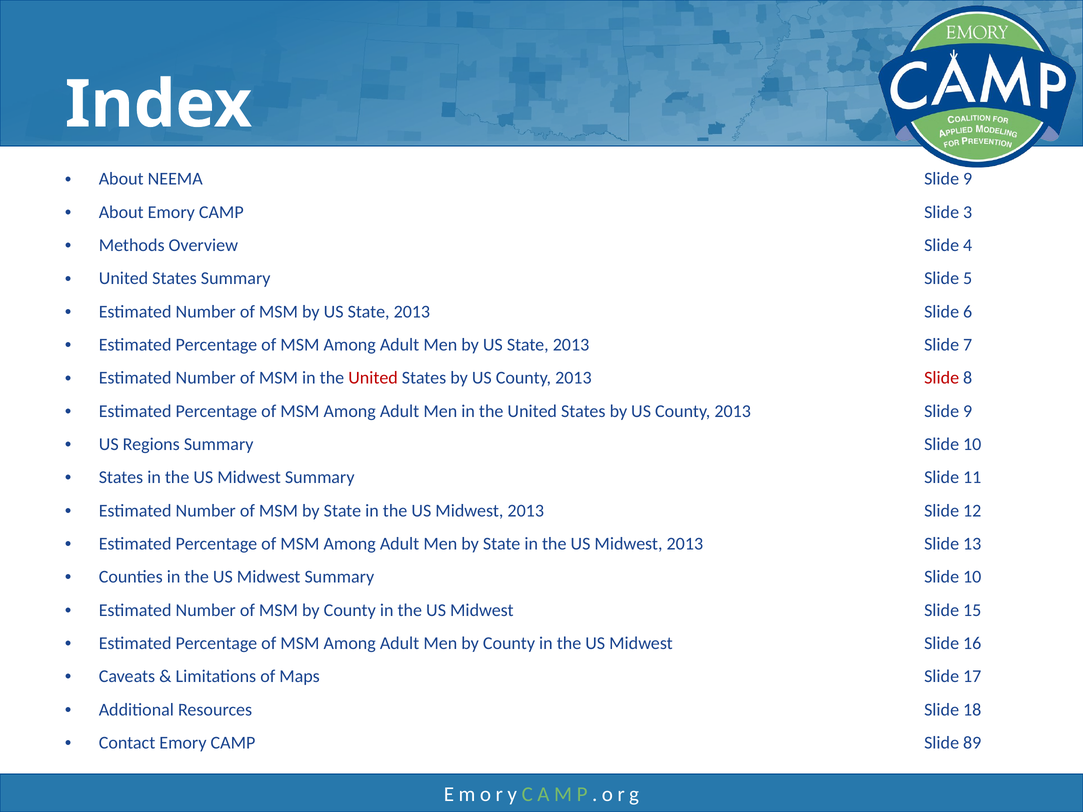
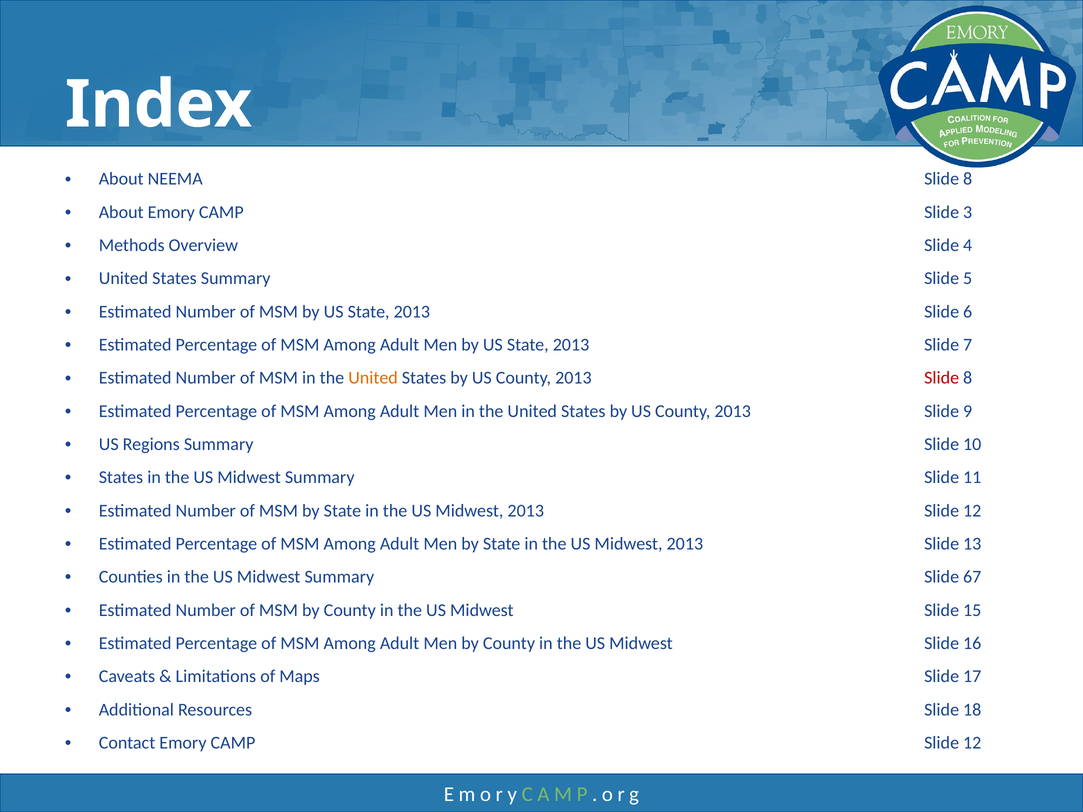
NEEMA Slide 9: 9 -> 8
United at (373, 378) colour: red -> orange
Midwest Summary Slide 10: 10 -> 67
CAMP Slide 89: 89 -> 12
